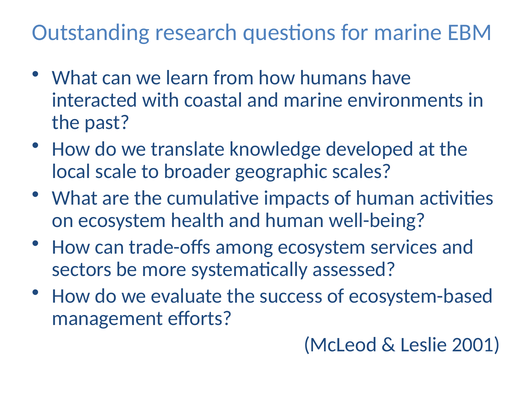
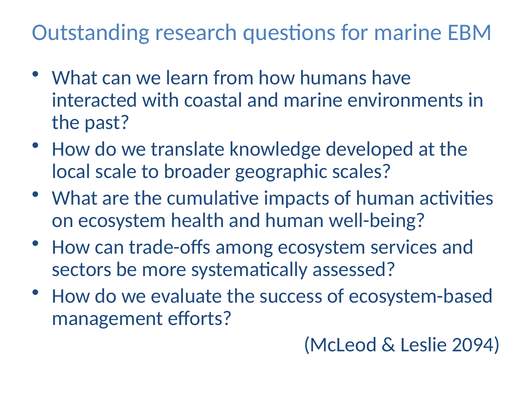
2001: 2001 -> 2094
